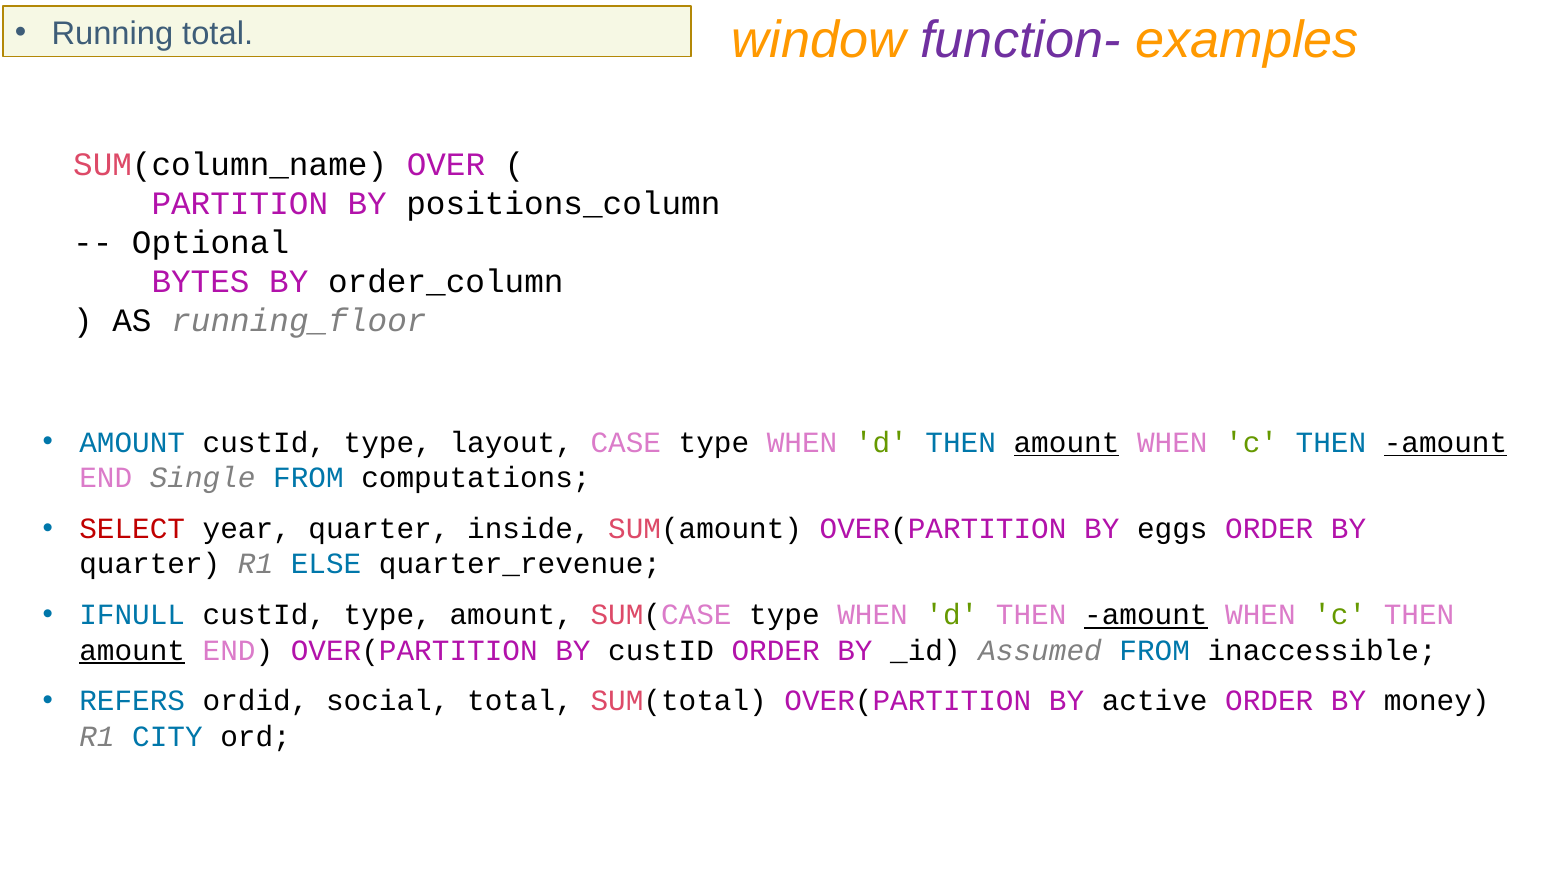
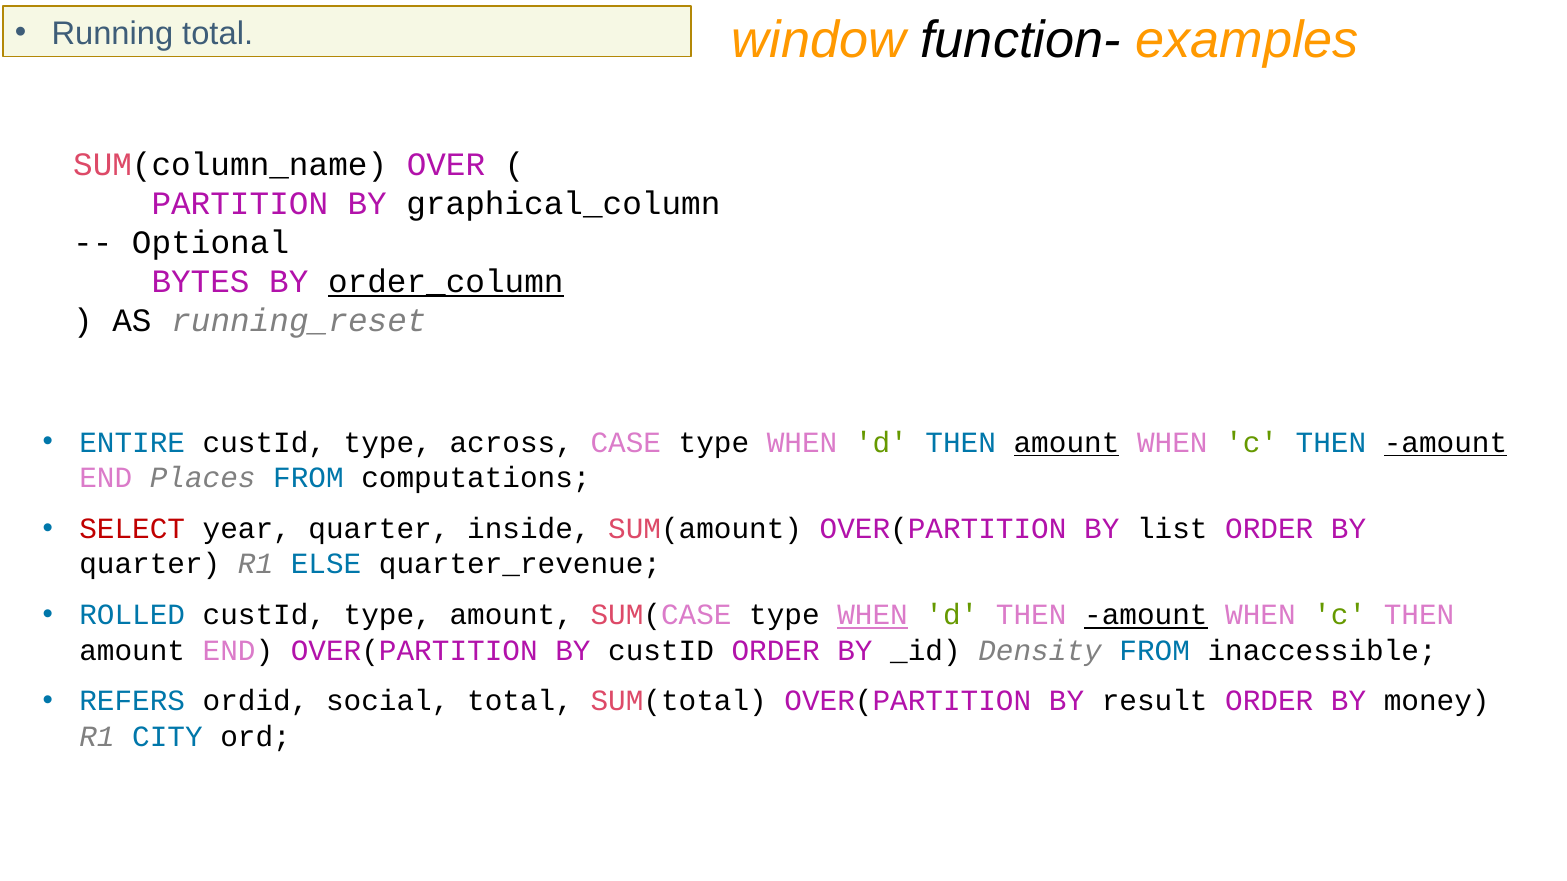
function- colour: purple -> black
positions_column: positions_column -> graphical_column
order_column underline: none -> present
running_floor: running_floor -> running_reset
AMOUNT at (132, 443): AMOUNT -> ENTIRE
layout: layout -> across
Single: Single -> Places
eggs: eggs -> list
IFNULL: IFNULL -> ROLLED
WHEN at (873, 615) underline: none -> present
amount at (132, 651) underline: present -> none
Assumed: Assumed -> Density
active: active -> result
